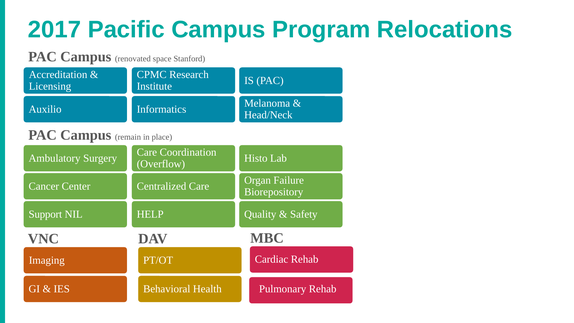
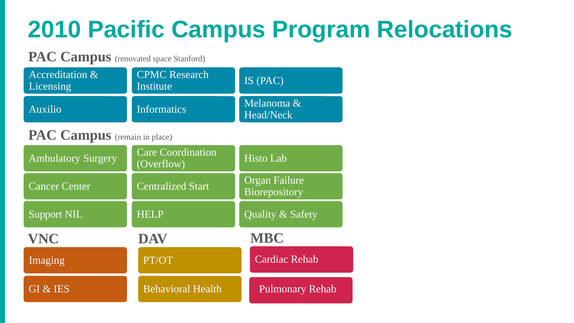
2017: 2017 -> 2010
Centralized Care: Care -> Start
